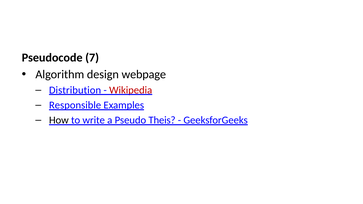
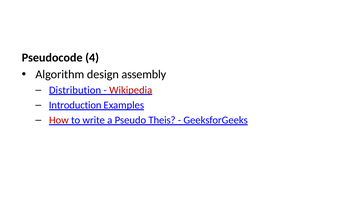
7: 7 -> 4
webpage: webpage -> assembly
Responsible: Responsible -> Introduction
How colour: black -> red
